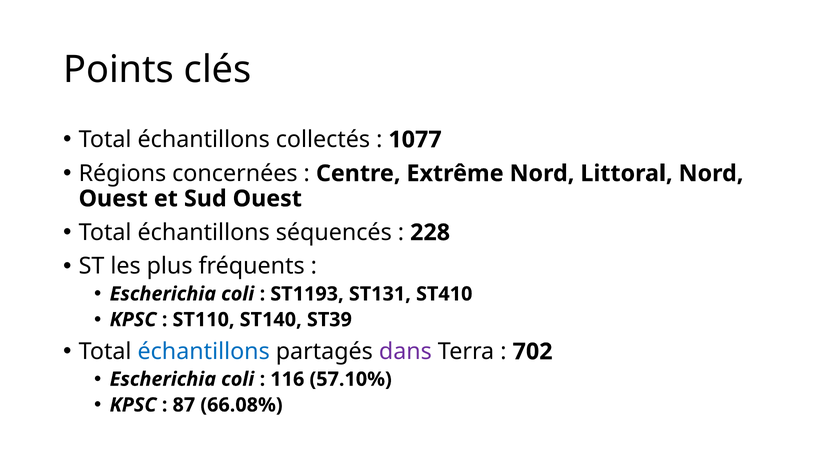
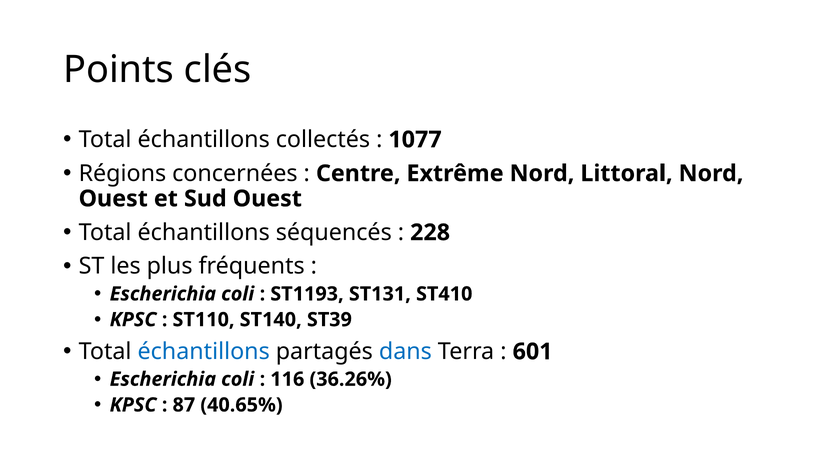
dans colour: purple -> blue
702: 702 -> 601
57.10%: 57.10% -> 36.26%
66.08%: 66.08% -> 40.65%
